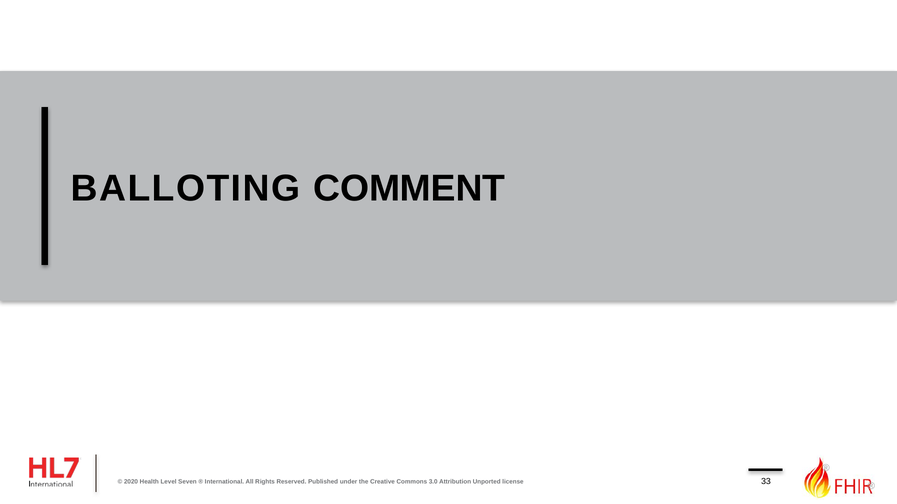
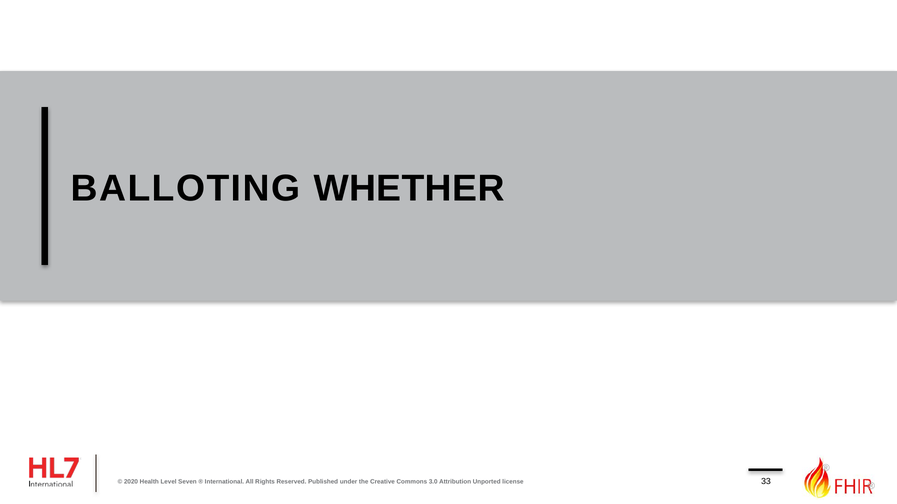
COMMENT: COMMENT -> WHETHER
